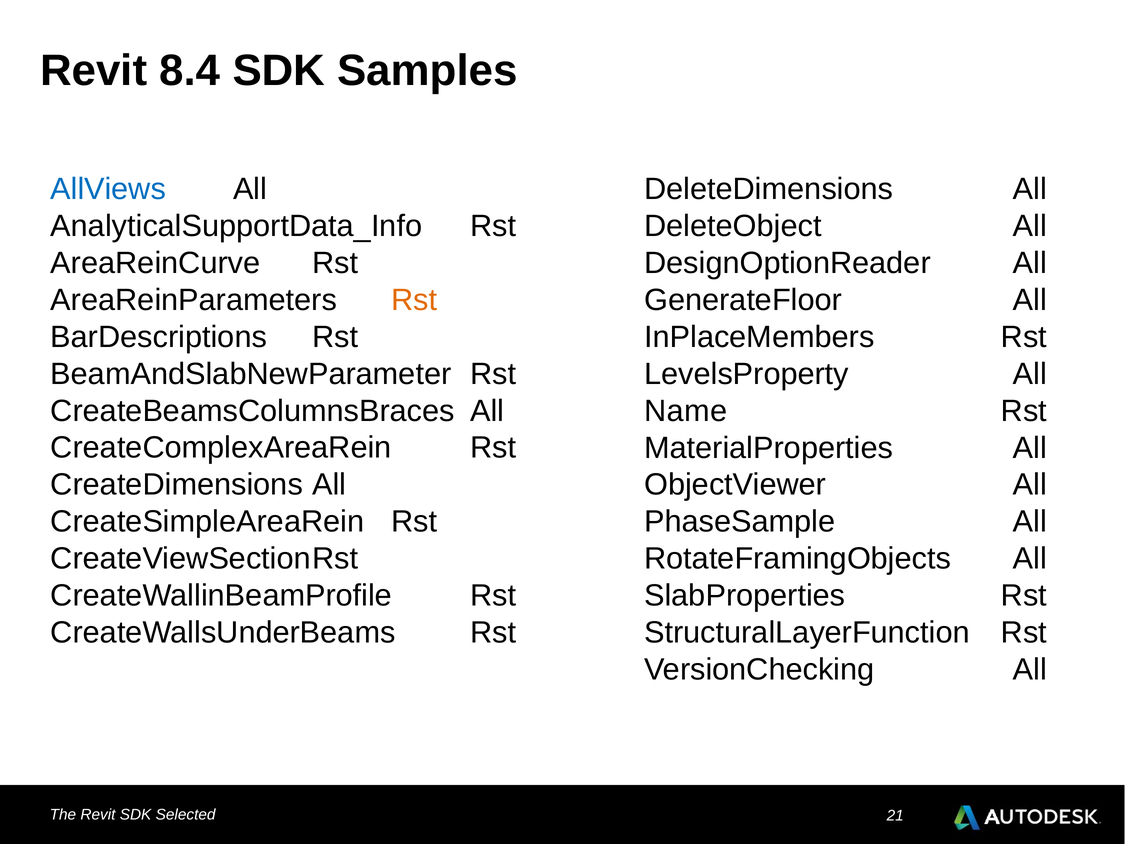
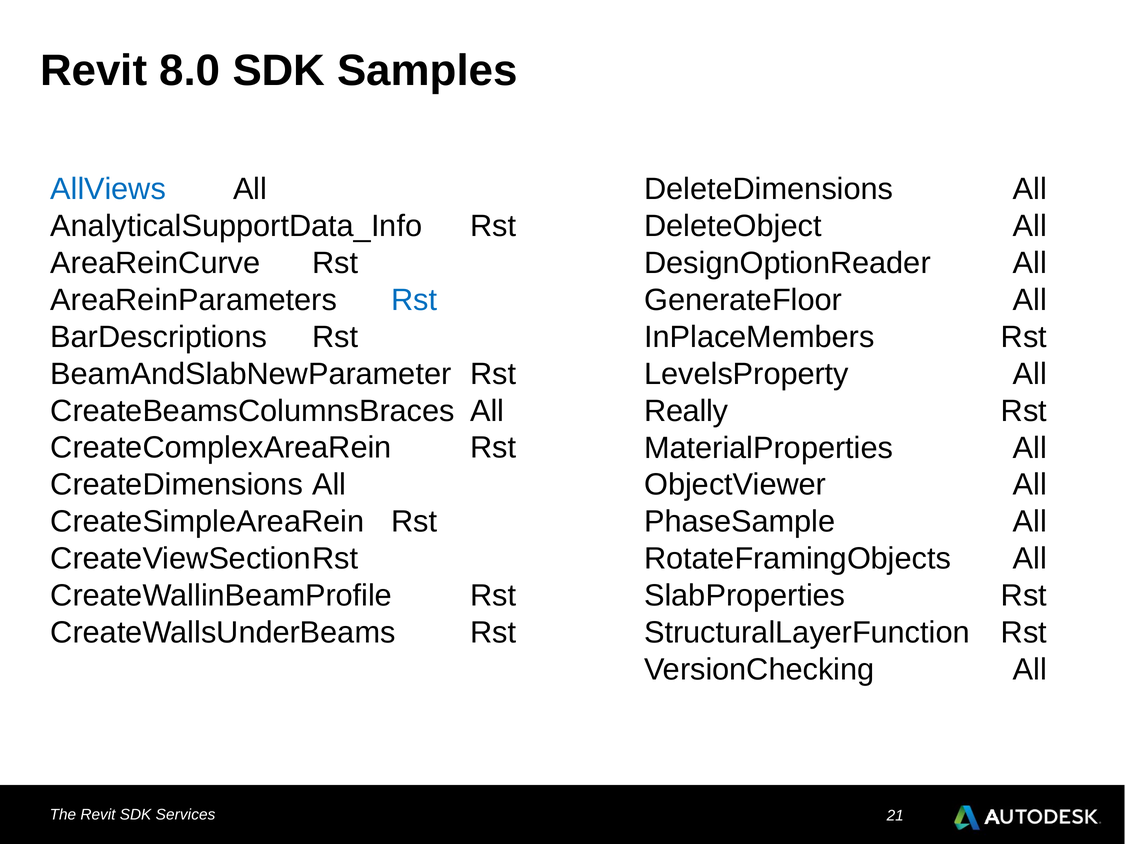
8.4: 8.4 -> 8.0
Rst at (414, 300) colour: orange -> blue
Name: Name -> Really
Selected: Selected -> Services
